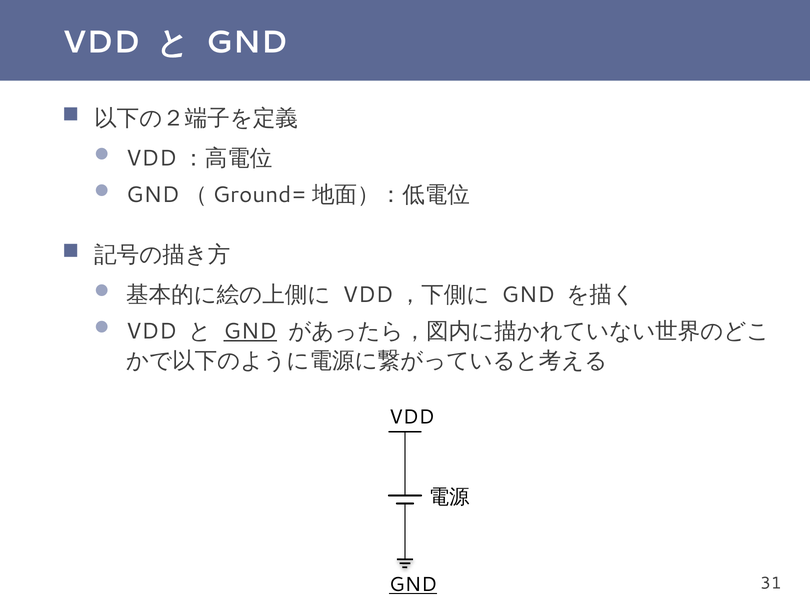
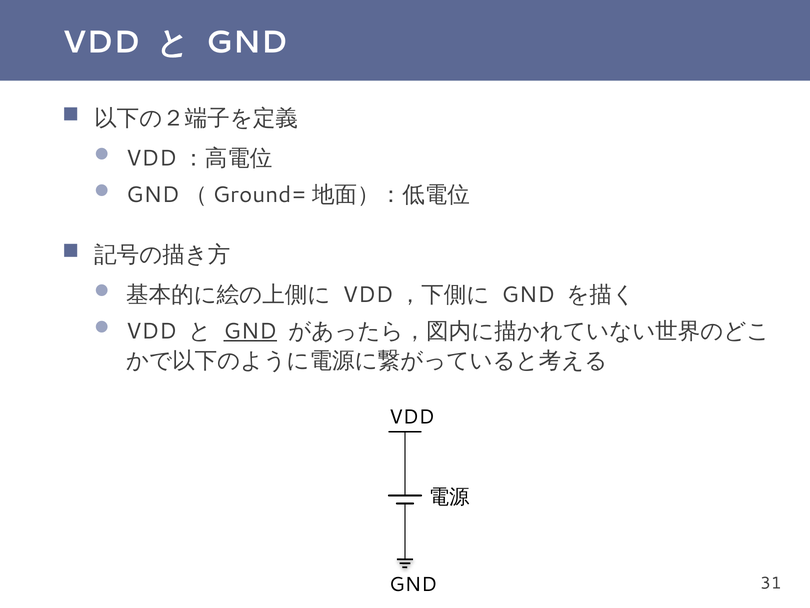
GND at (413, 584) underline: present -> none
